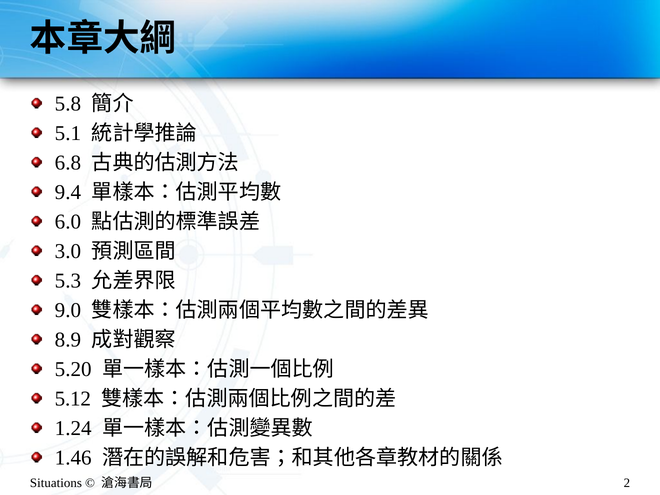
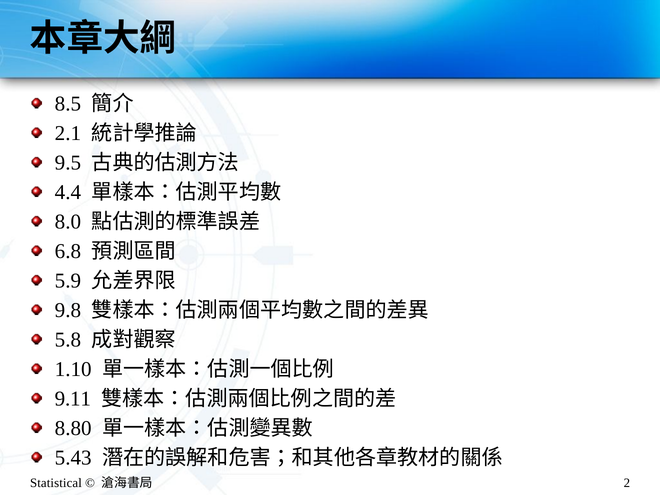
5.8: 5.8 -> 8.5
5.1: 5.1 -> 2.1
6.8: 6.8 -> 9.5
9.4: 9.4 -> 4.4
6.0: 6.0 -> 8.0
3.0: 3.0 -> 6.8
5.3: 5.3 -> 5.9
9.0: 9.0 -> 9.8
8.9: 8.9 -> 5.8
5.20: 5.20 -> 1.10
5.12: 5.12 -> 9.11
1.24: 1.24 -> 8.80
1.46: 1.46 -> 5.43
Situations: Situations -> Statistical
